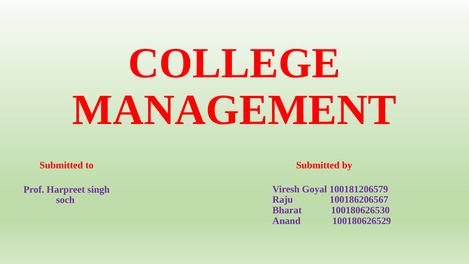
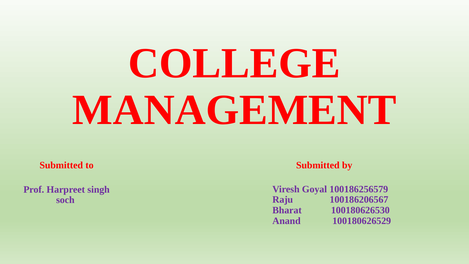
100181206579: 100181206579 -> 100186256579
